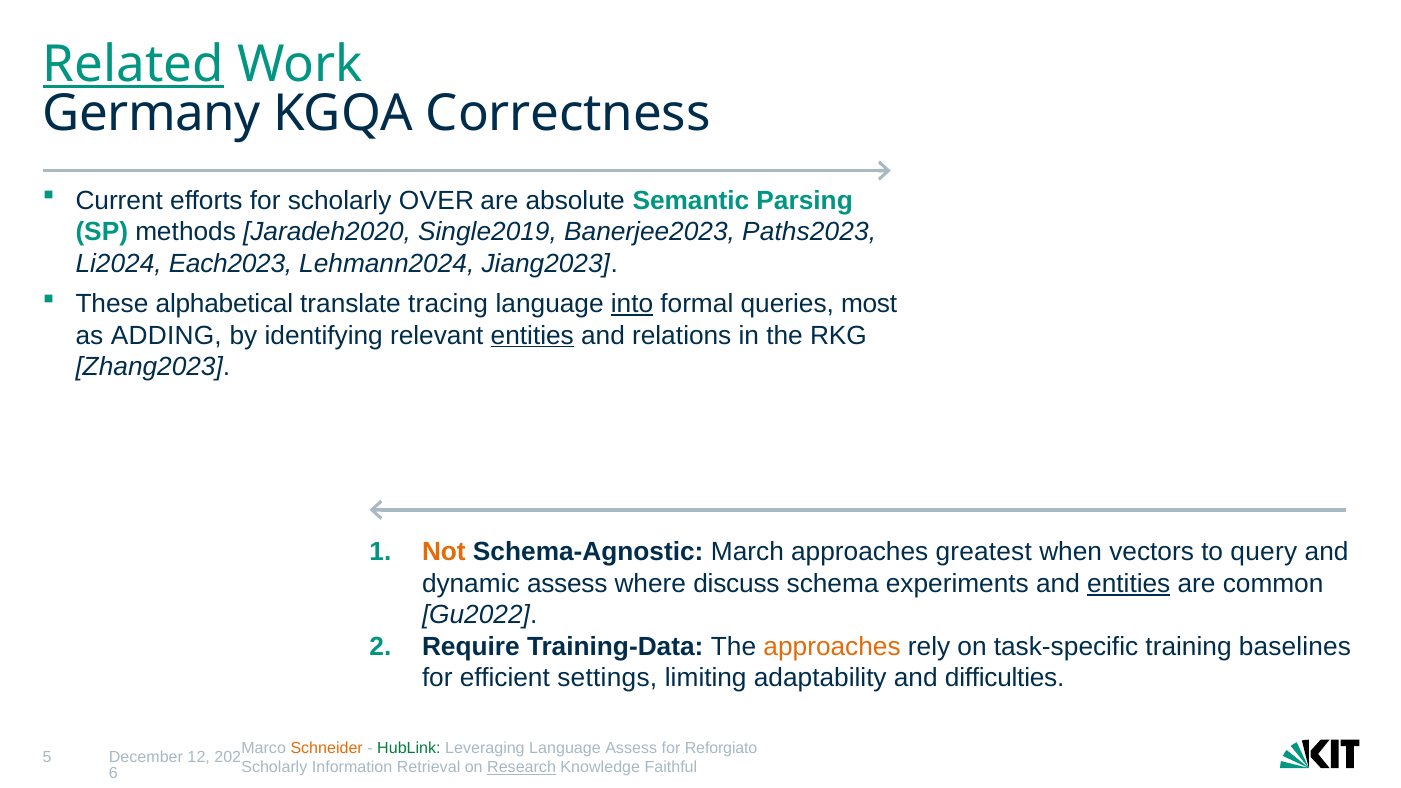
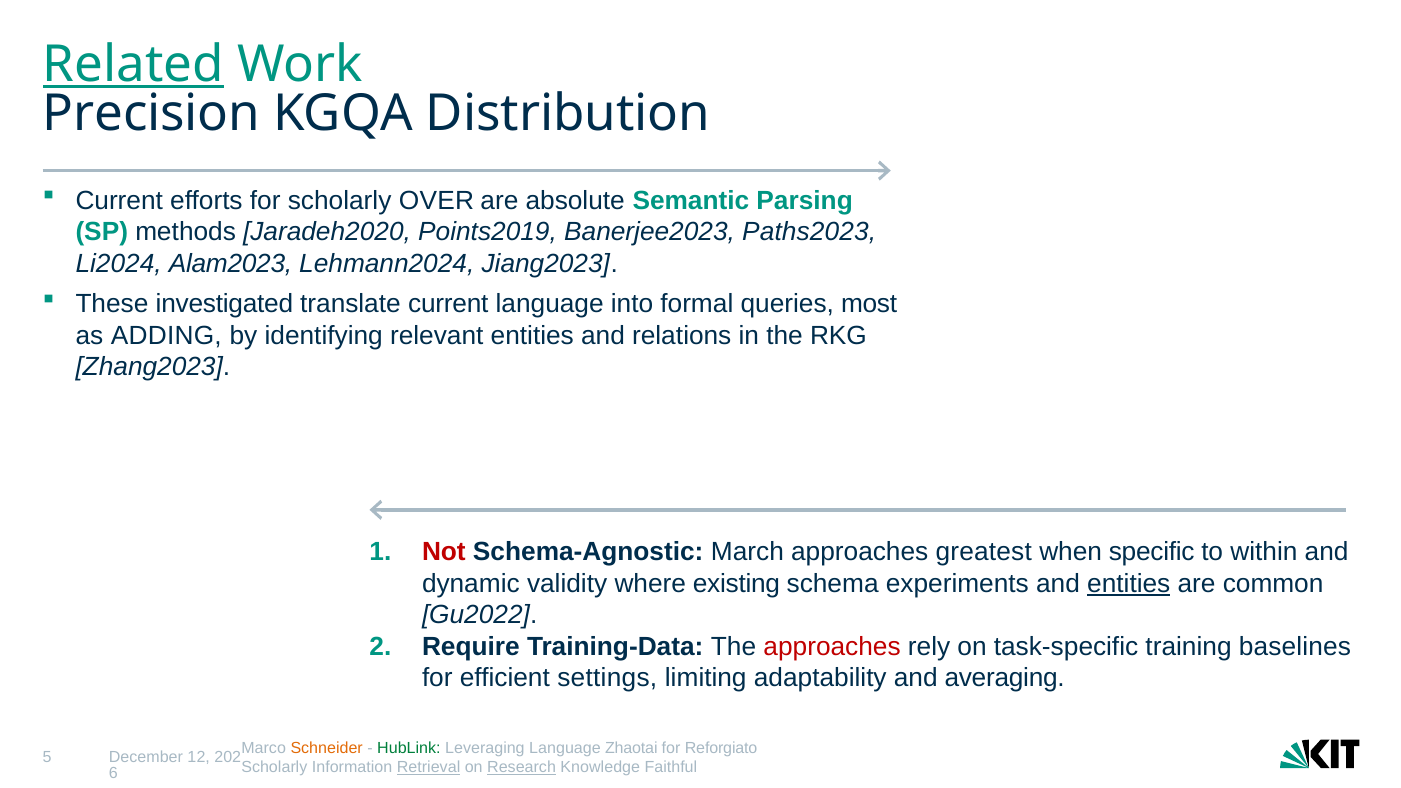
Germany: Germany -> Precision
Correctness: Correctness -> Distribution
Single2019: Single2019 -> Points2019
Each2023: Each2023 -> Alam2023
alphabetical: alphabetical -> investigated
translate tracing: tracing -> current
into underline: present -> none
entities at (532, 335) underline: present -> none
Not colour: orange -> red
vectors: vectors -> specific
query: query -> within
dynamic assess: assess -> validity
discuss: discuss -> existing
approaches at (832, 647) colour: orange -> red
difficulties: difficulties -> averaging
Language Assess: Assess -> Zhaotai
Retrieval underline: none -> present
